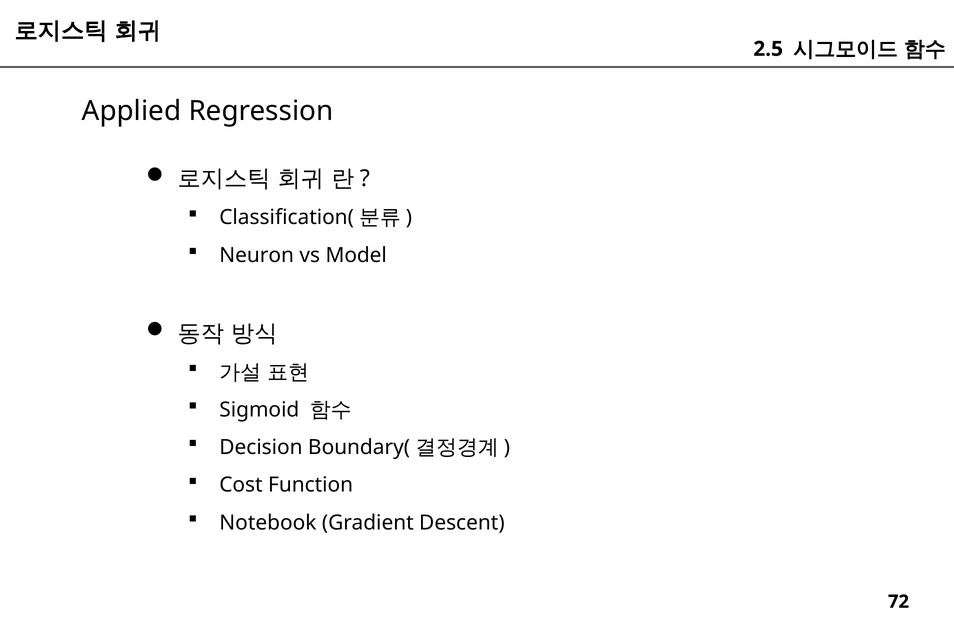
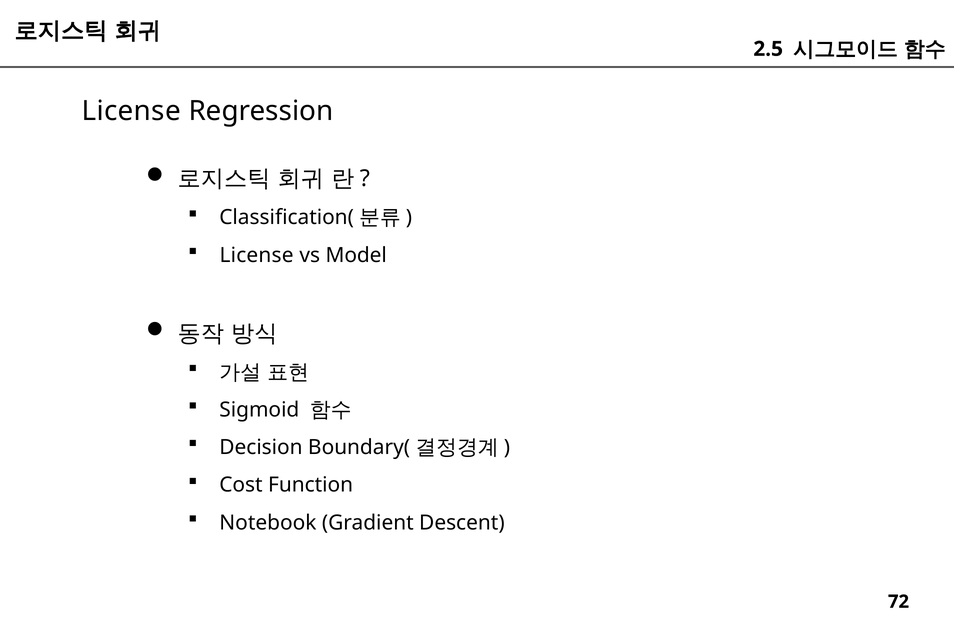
Applied at (132, 111): Applied -> License
Neuron at (257, 255): Neuron -> License
